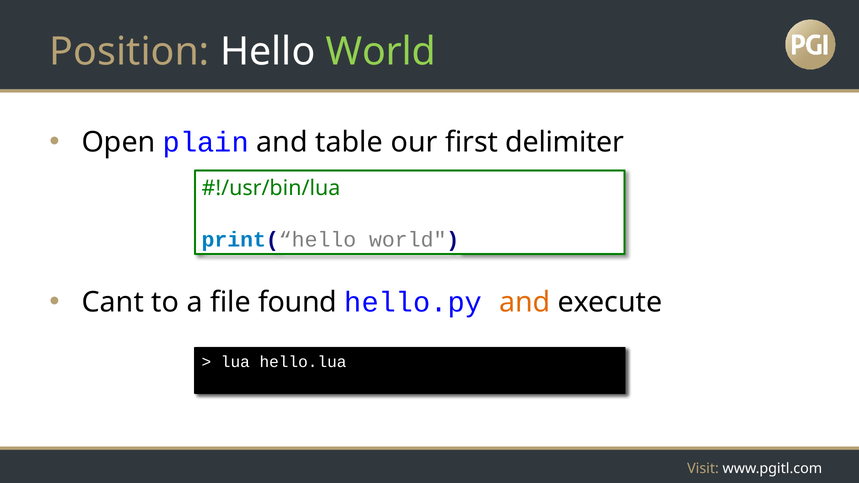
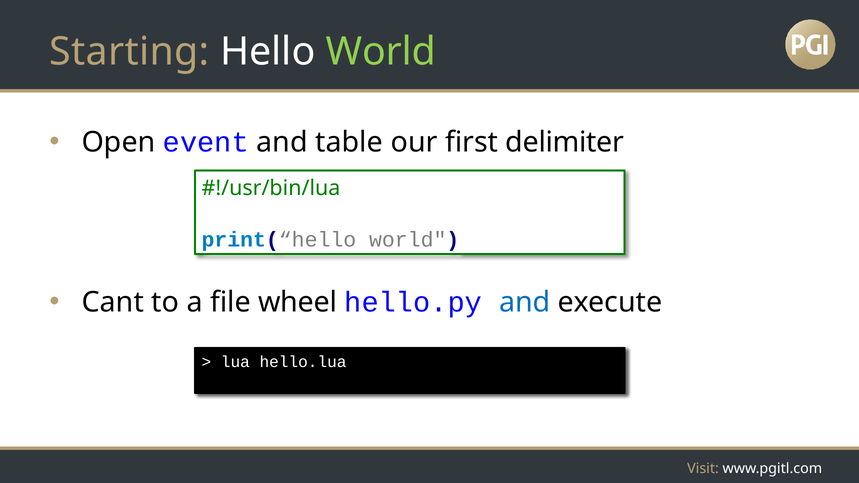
Position: Position -> Starting
plain: plain -> event
found: found -> wheel
and at (525, 303) colour: orange -> blue
